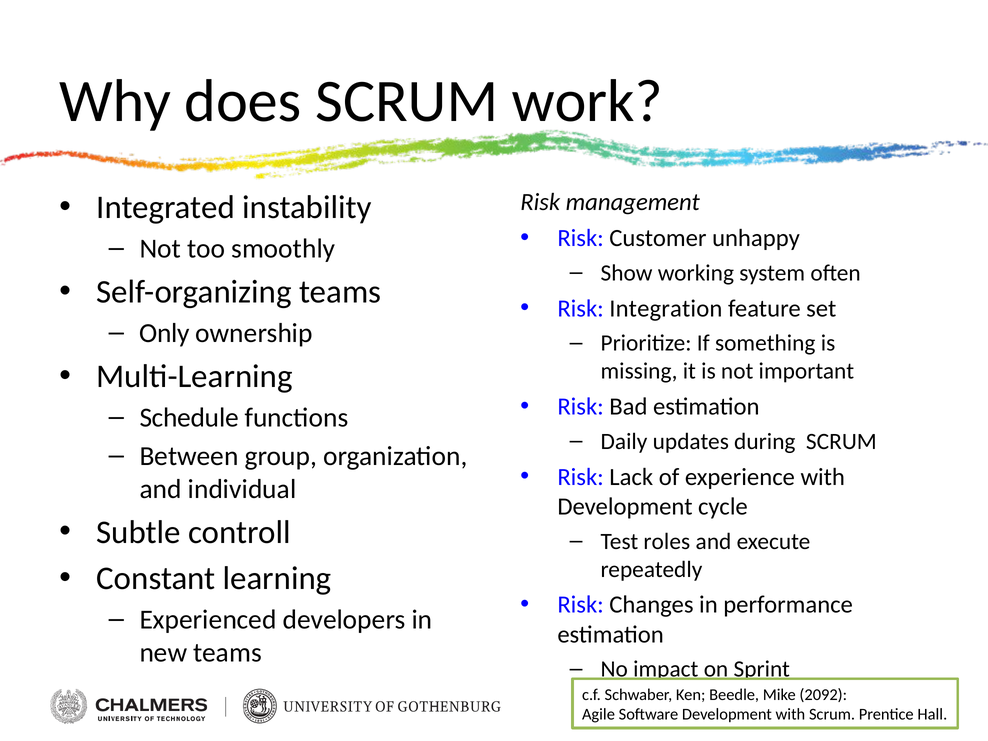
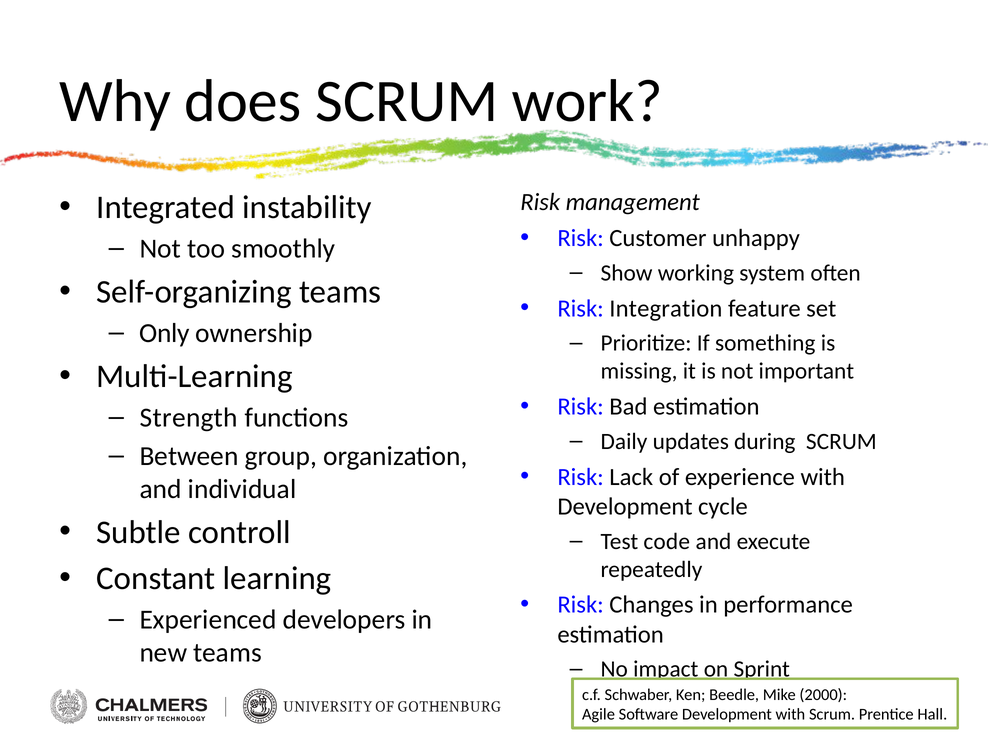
Schedule: Schedule -> Strength
roles: roles -> code
2092: 2092 -> 2000
